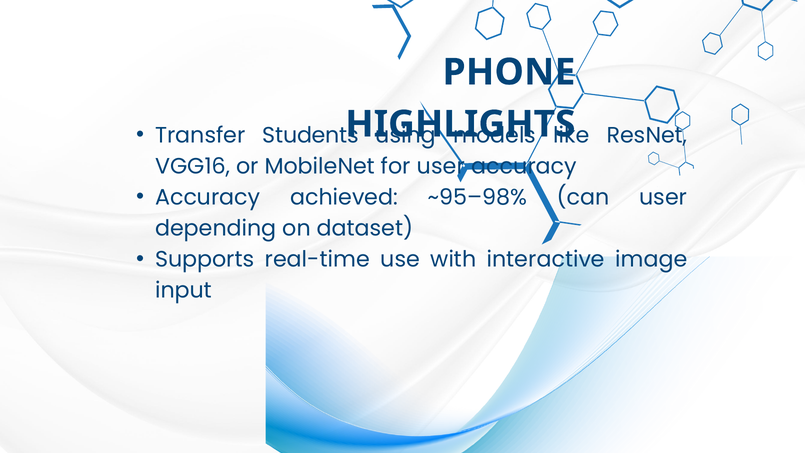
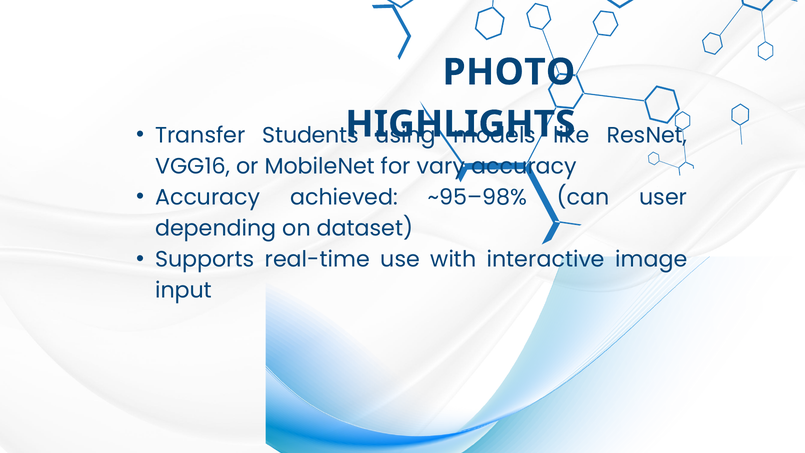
PHONE: PHONE -> PHOTO
for user: user -> vary
